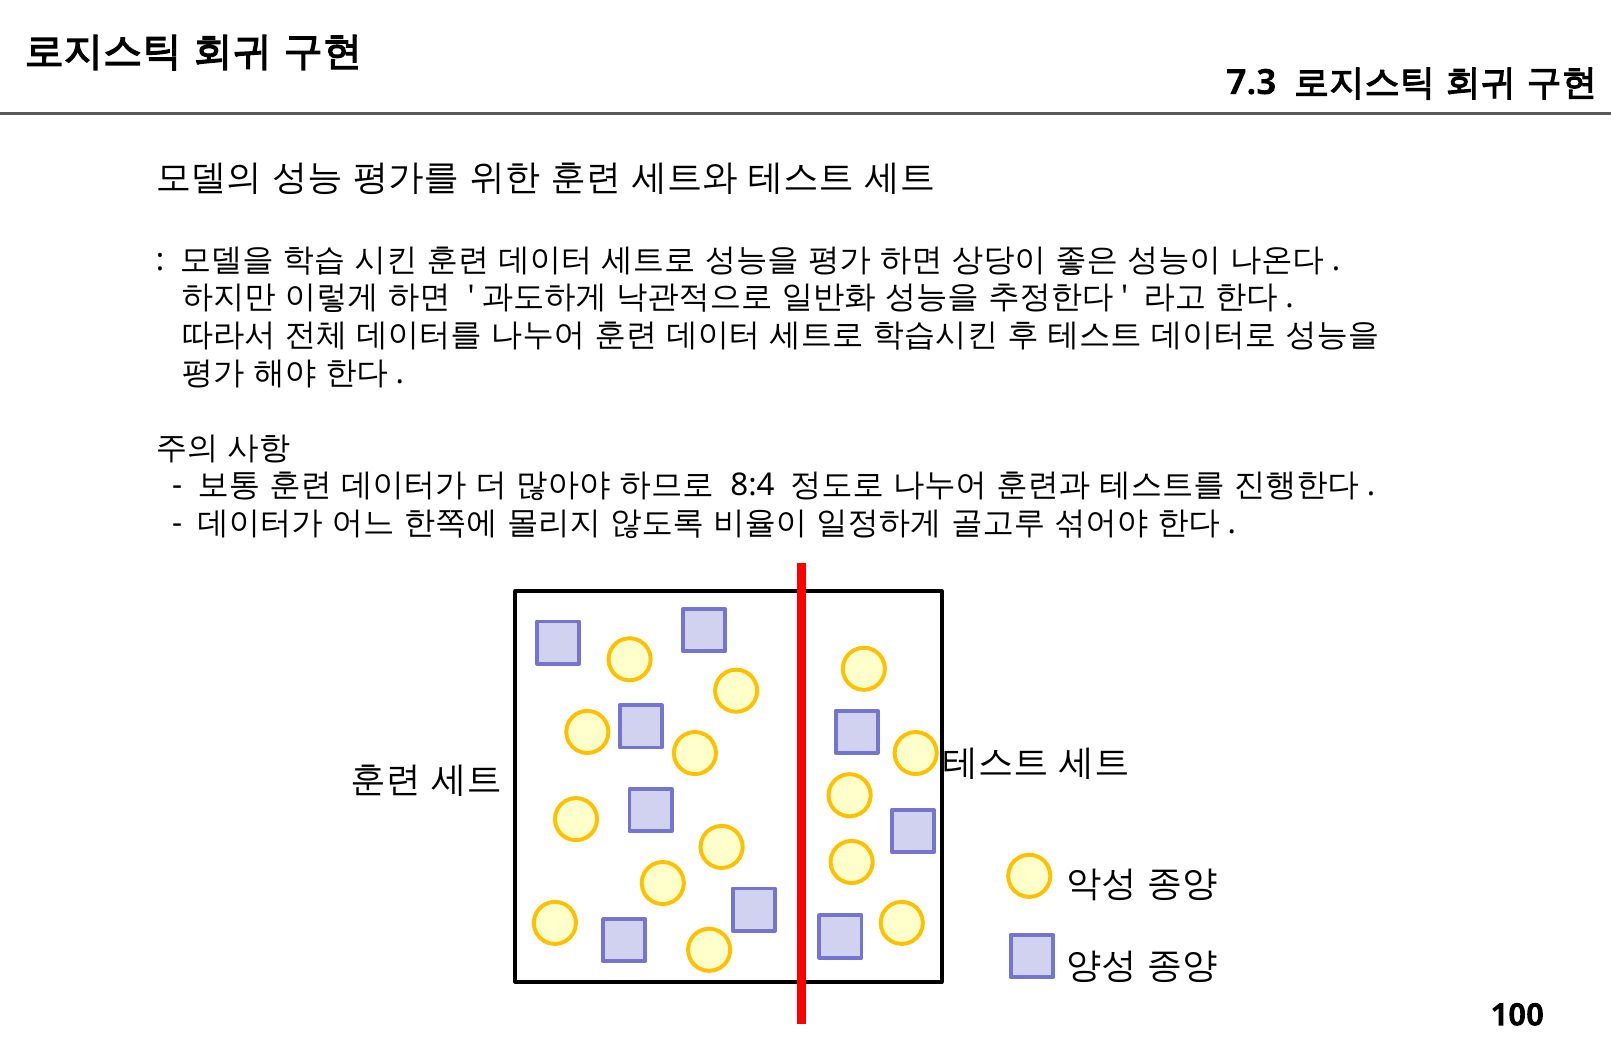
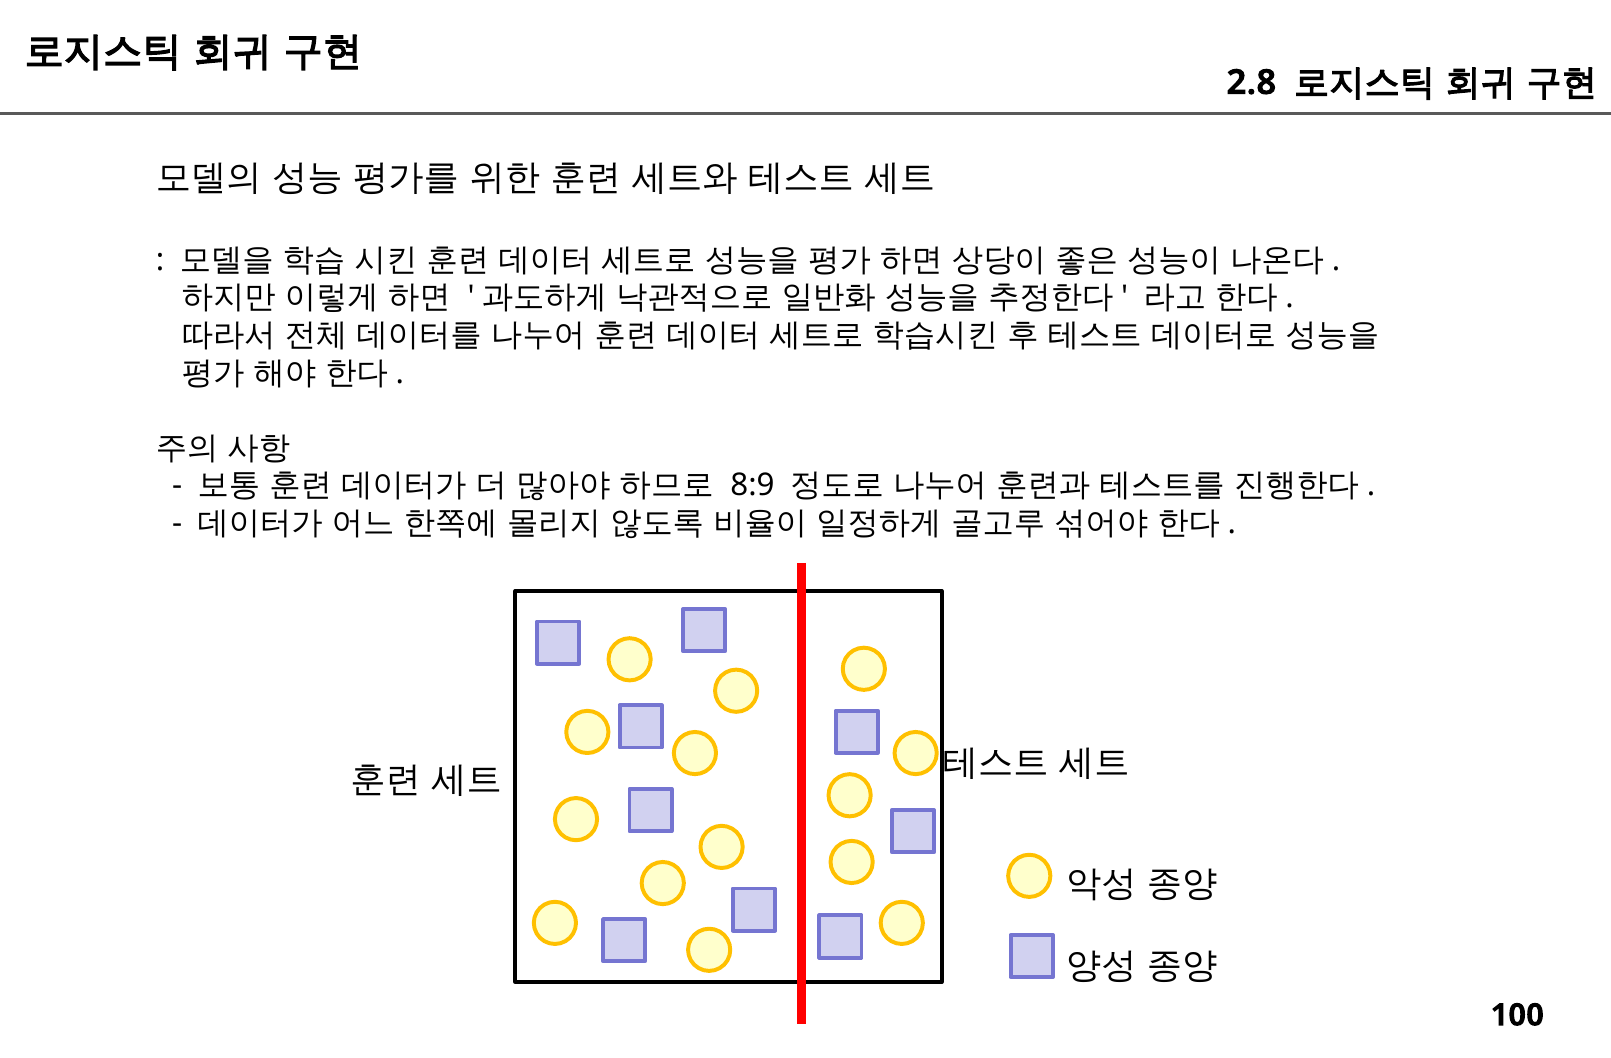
7.3: 7.3 -> 2.8
8:4: 8:4 -> 8:9
